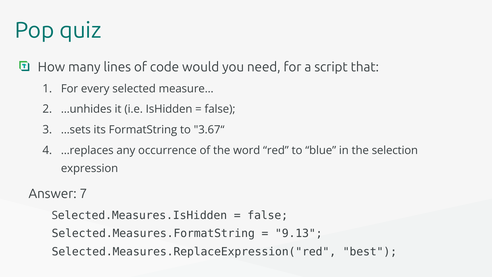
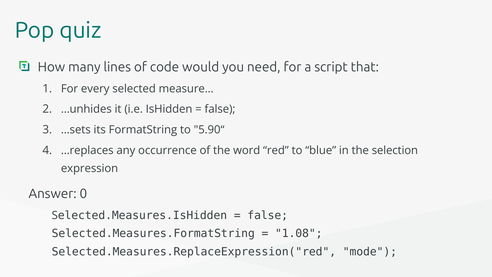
3.67“: 3.67“ -> 5.90“
7: 7 -> 0
9.13: 9.13 -> 1.08
best: best -> mode
